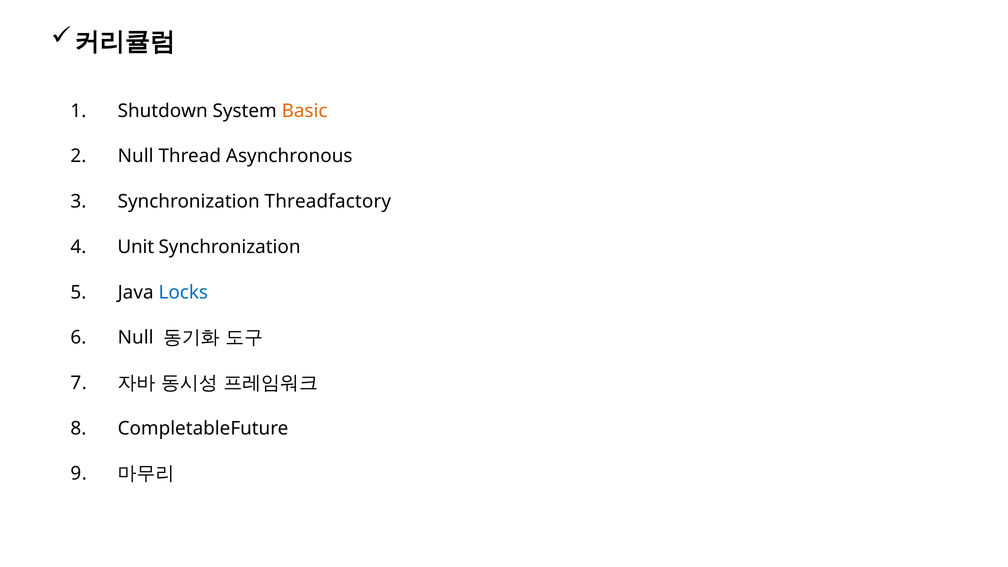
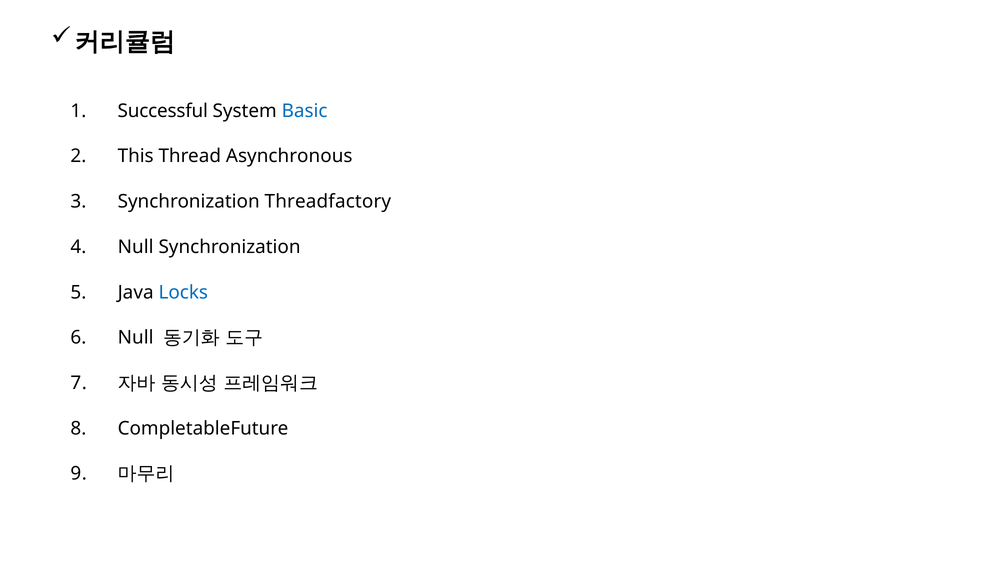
Shutdown: Shutdown -> Successful
Basic colour: orange -> blue
Null at (136, 156): Null -> This
Unit at (136, 247): Unit -> Null
